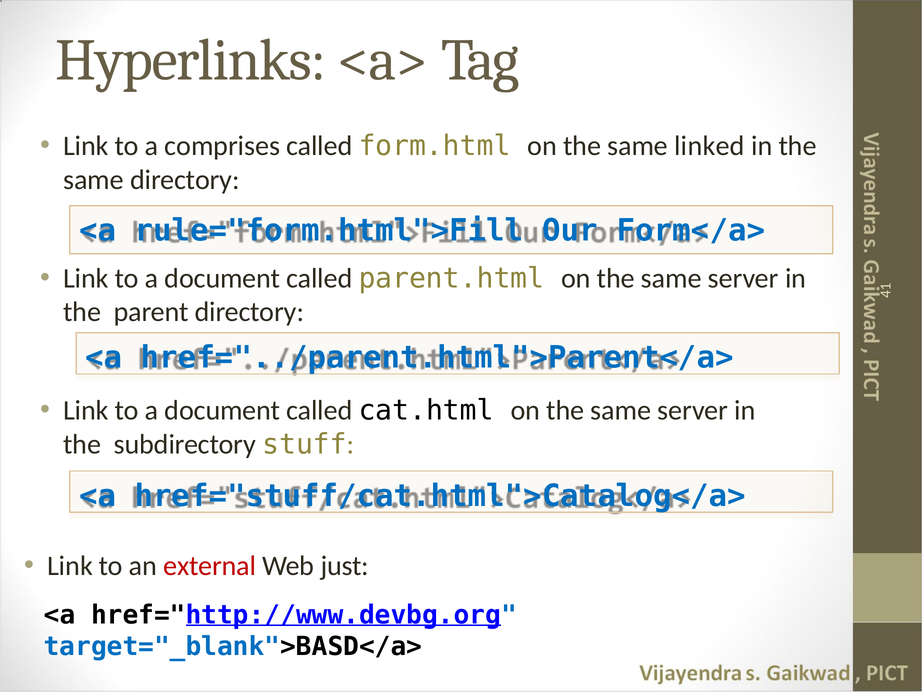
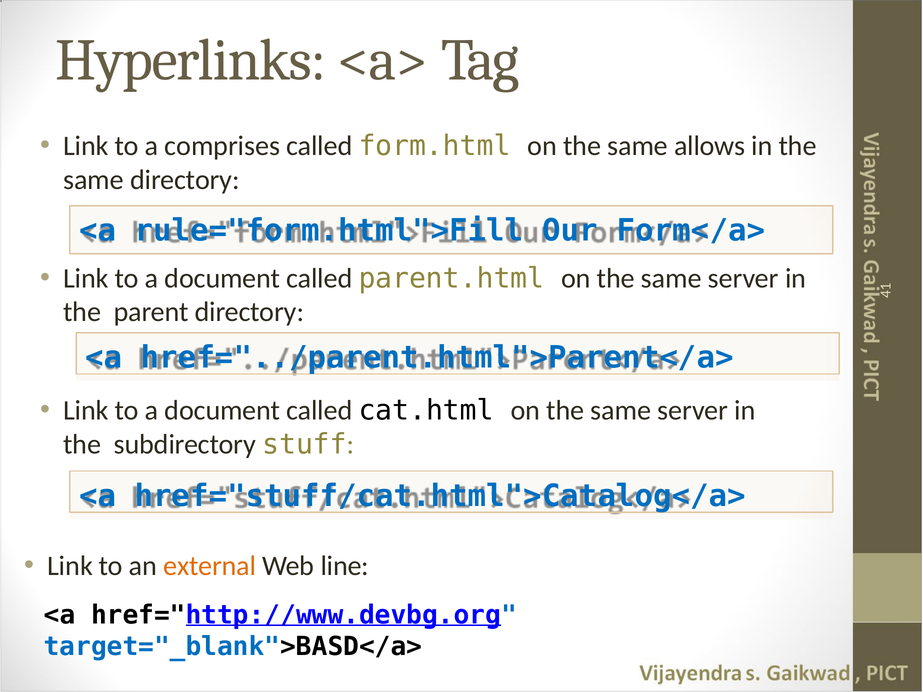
linked: linked -> allows
external colour: red -> orange
just: just -> line
